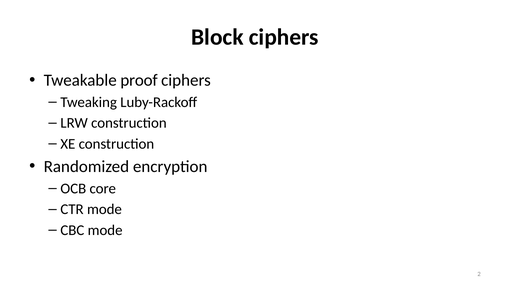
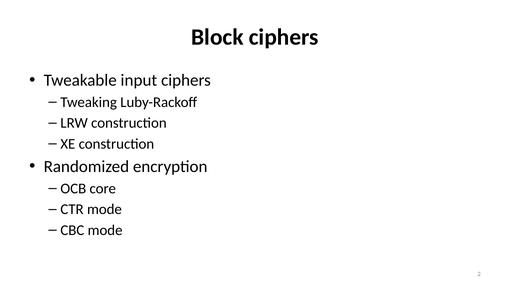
proof: proof -> input
